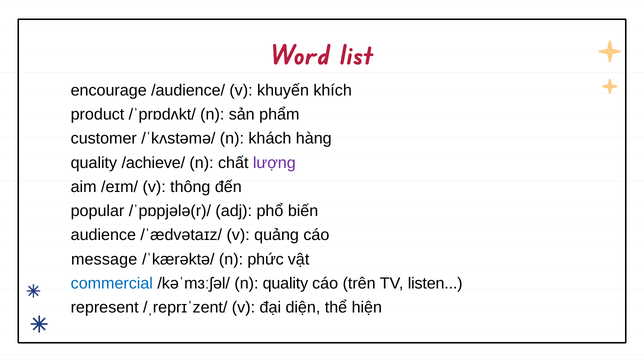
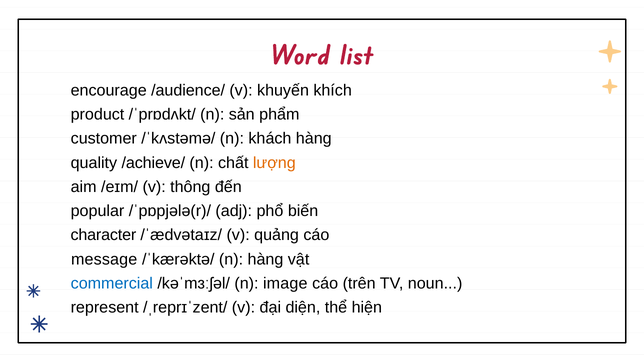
lượng colour: purple -> orange
audience: audience -> character
n phức: phức -> hàng
n quality: quality -> image
listen: listen -> noun
